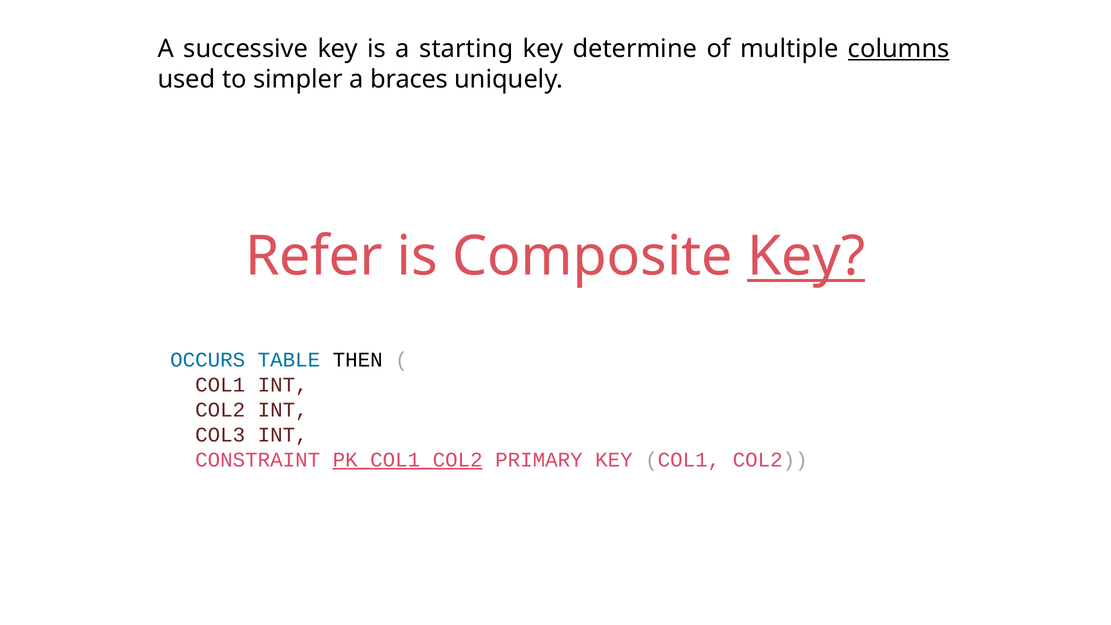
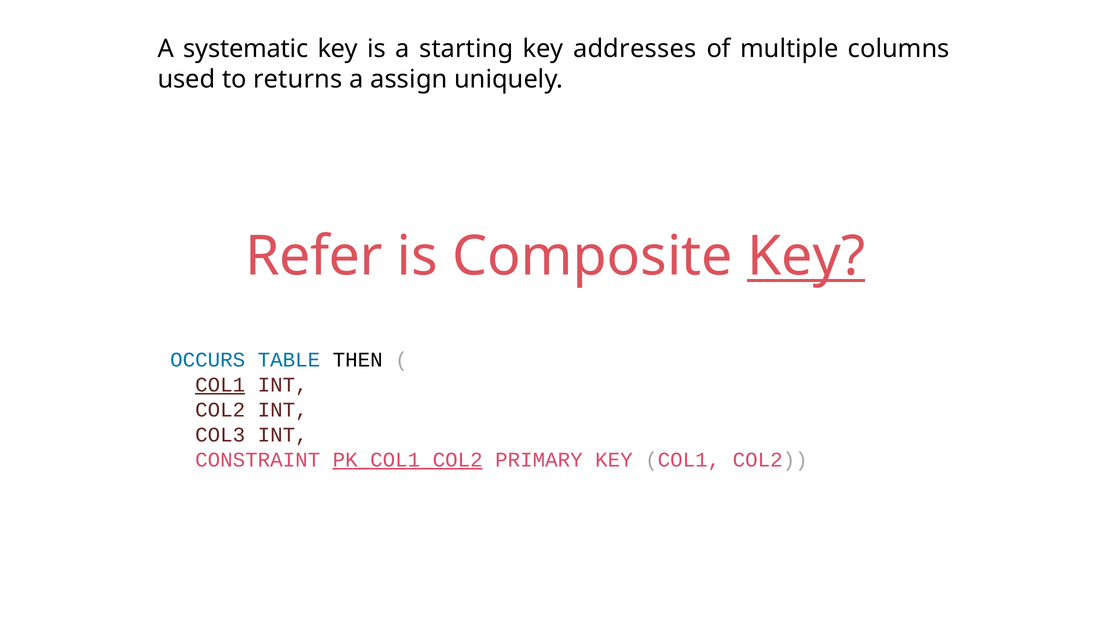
successive: successive -> systematic
determine: determine -> addresses
columns underline: present -> none
simpler: simpler -> returns
braces: braces -> assign
COL1 at (220, 385) underline: none -> present
